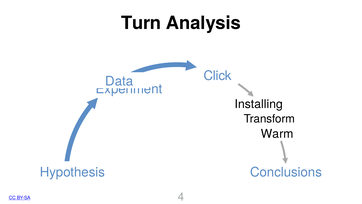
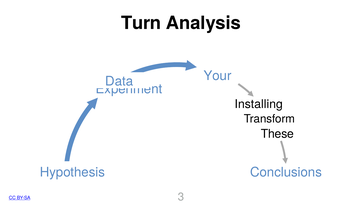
Click: Click -> Your
Warm: Warm -> These
4: 4 -> 3
